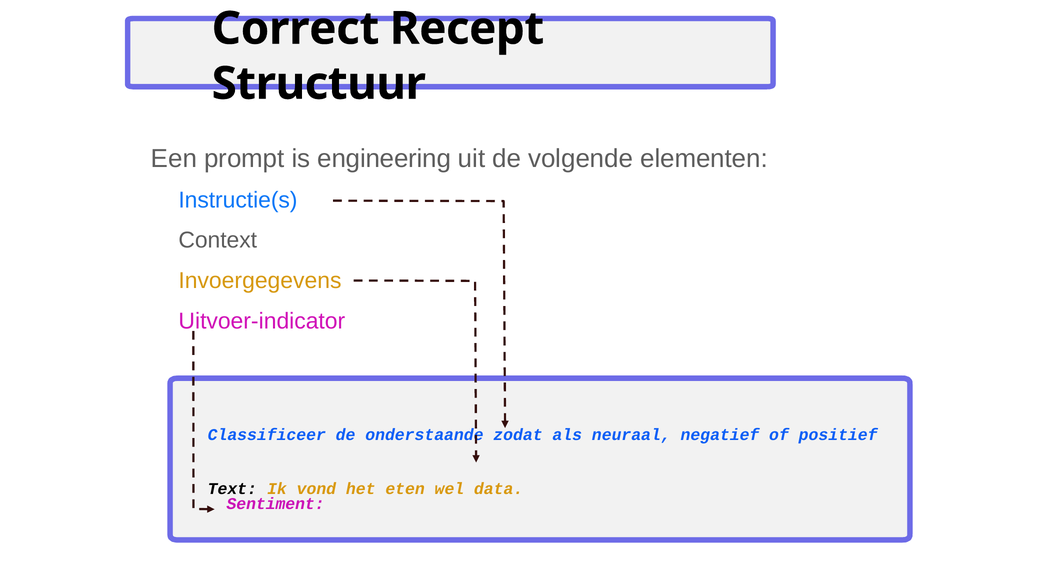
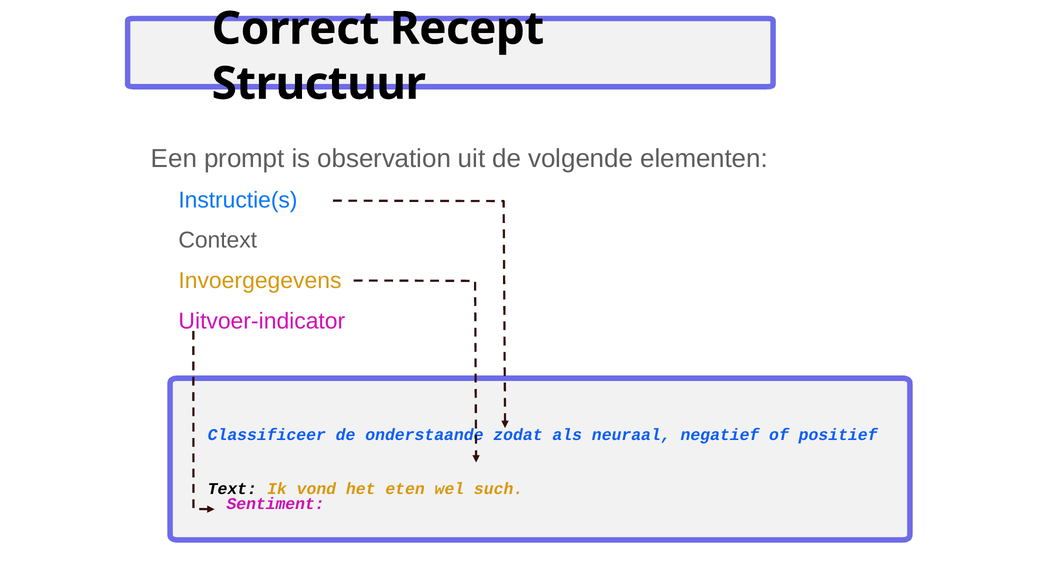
engineering: engineering -> observation
data: data -> such
